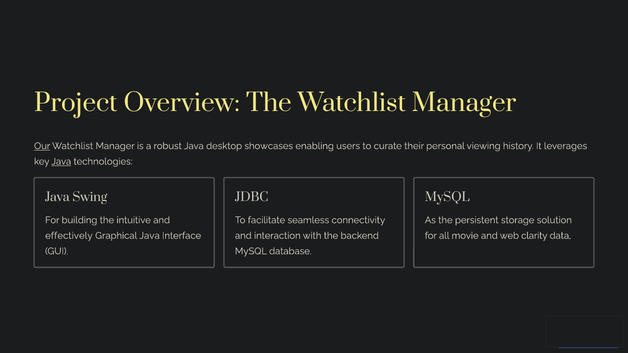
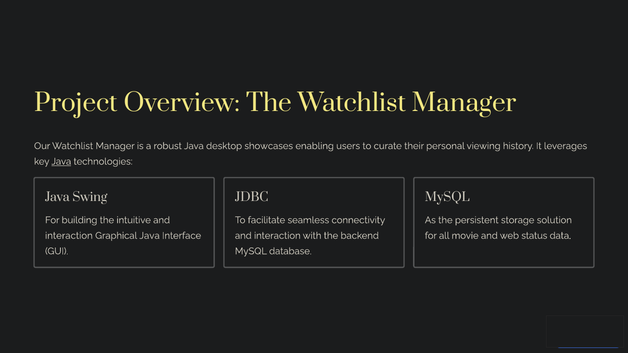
Our underline: present -> none
effectively at (69, 236): effectively -> interaction
clarity: clarity -> status
